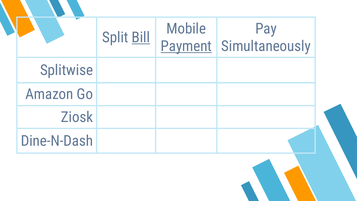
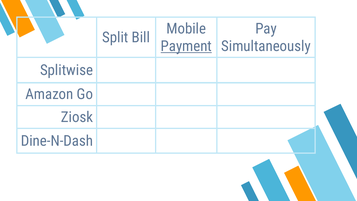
Bill underline: present -> none
